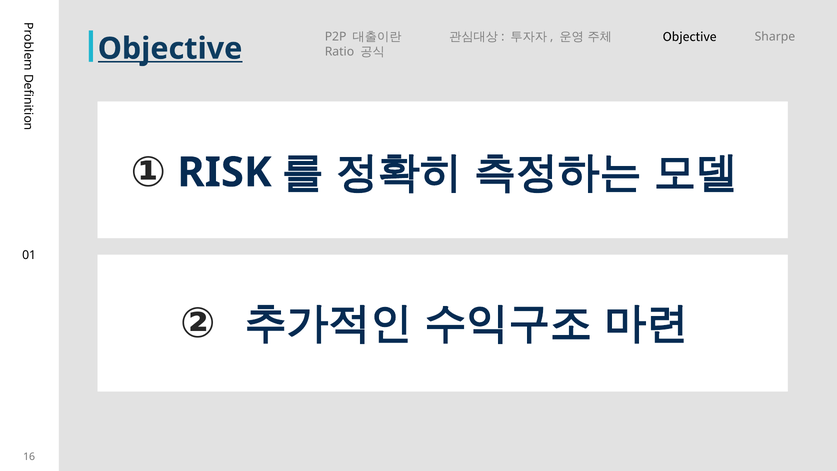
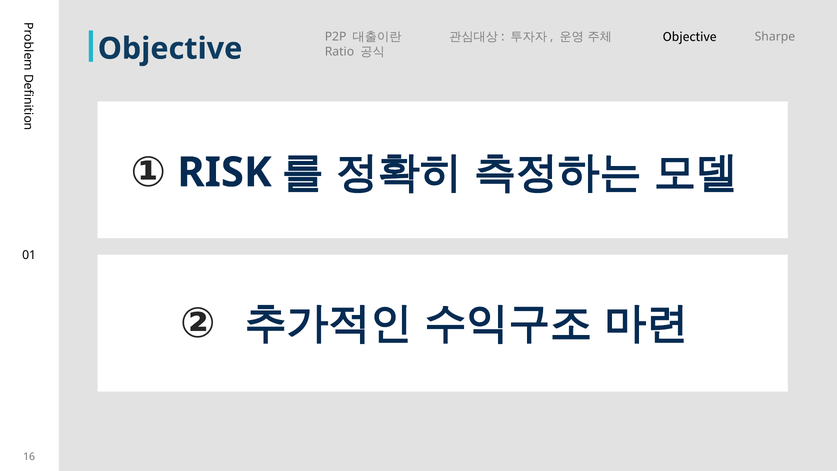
Objective at (170, 49) underline: present -> none
